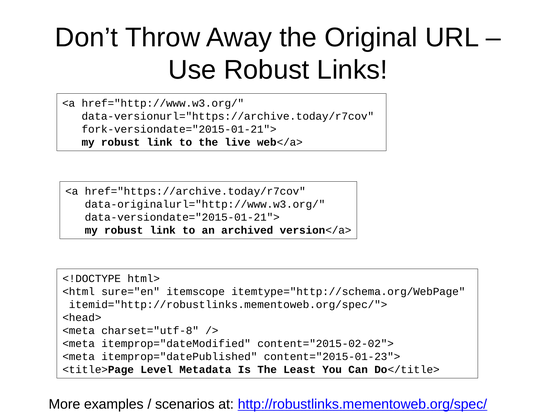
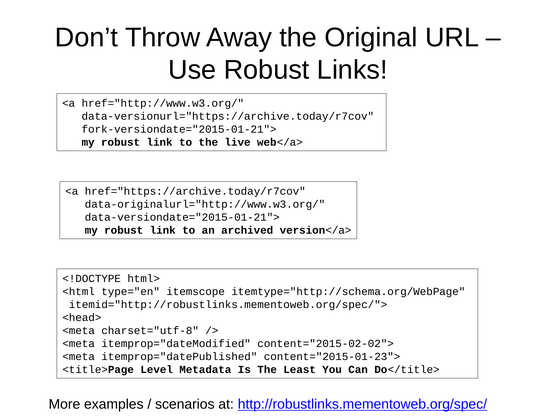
sure="en: sure="en -> type="en
